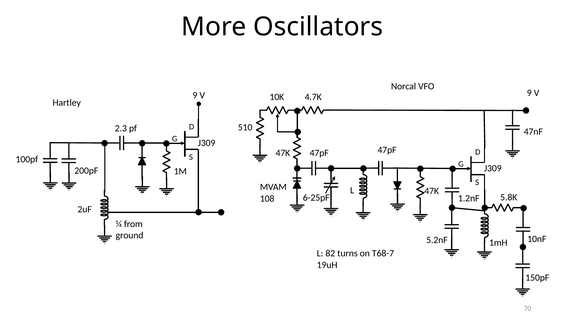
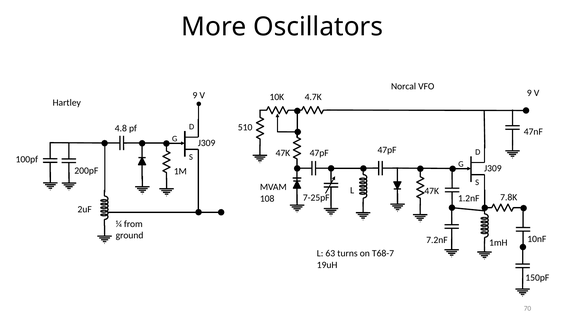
2.3: 2.3 -> 4.8
5.8K: 5.8K -> 7.8K
6-25pF: 6-25pF -> 7-25pF
5.2nF: 5.2nF -> 7.2nF
82: 82 -> 63
